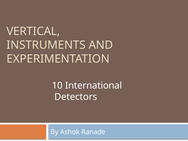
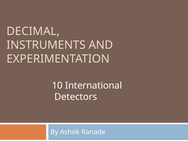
VERTICAL: VERTICAL -> DECIMAL
